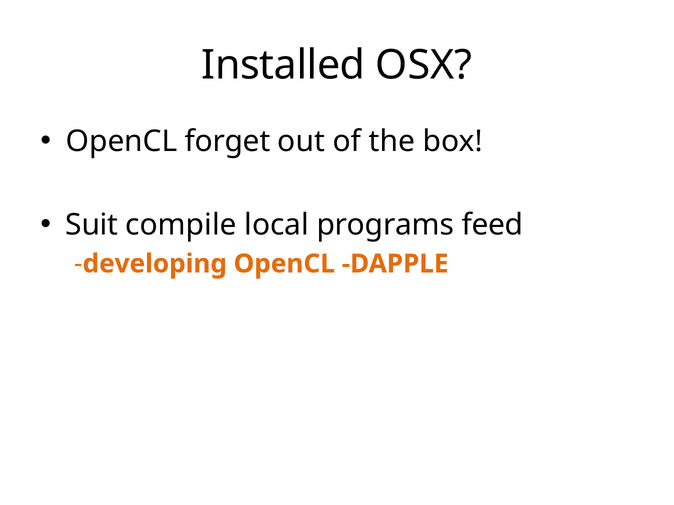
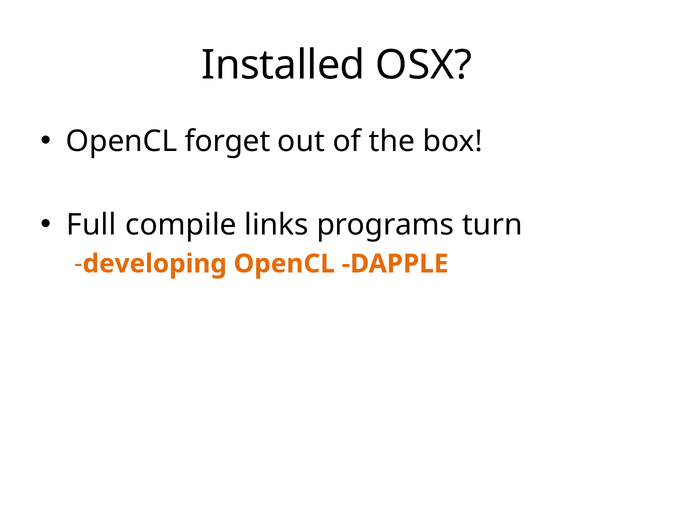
Suit: Suit -> Full
local: local -> links
feed: feed -> turn
